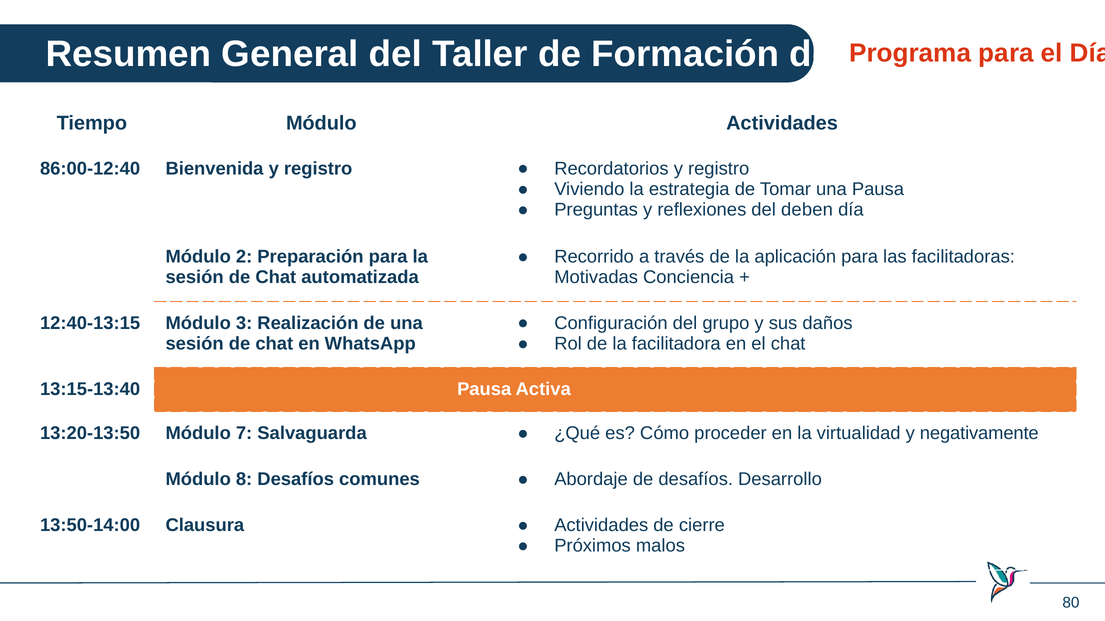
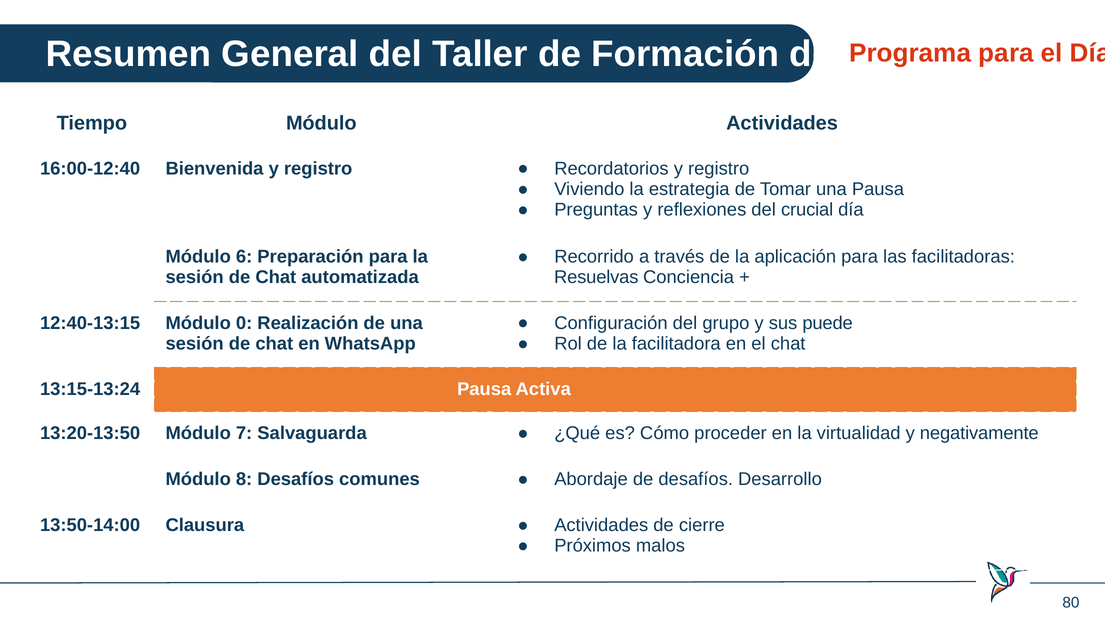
86:00-12:40: 86:00-12:40 -> 16:00-12:40
deben: deben -> crucial
Módulo 2: 2 -> 6
Motivadas: Motivadas -> Resuelvas
3: 3 -> 0
daños: daños -> puede
13:15-13:40: 13:15-13:40 -> 13:15-13:24
